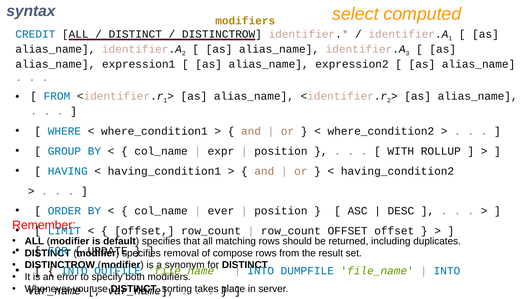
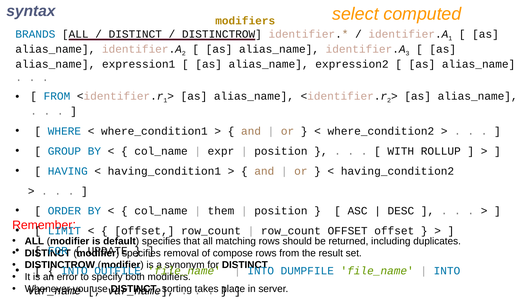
CREDIT: CREDIT -> BRANDS
ever: ever -> them
